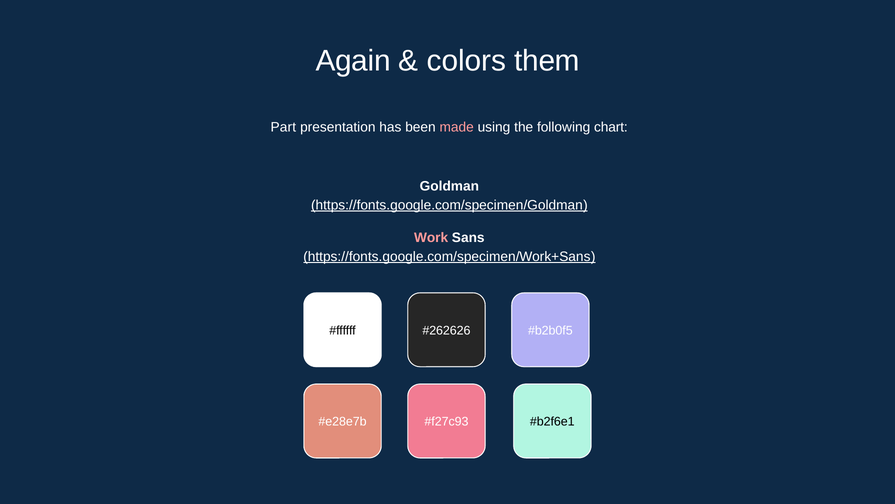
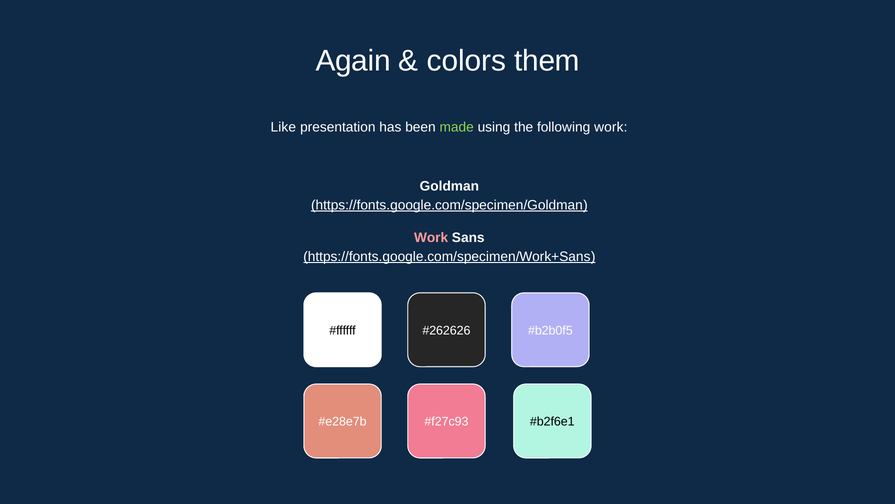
Part: Part -> Like
made colour: pink -> light green
following chart: chart -> work
